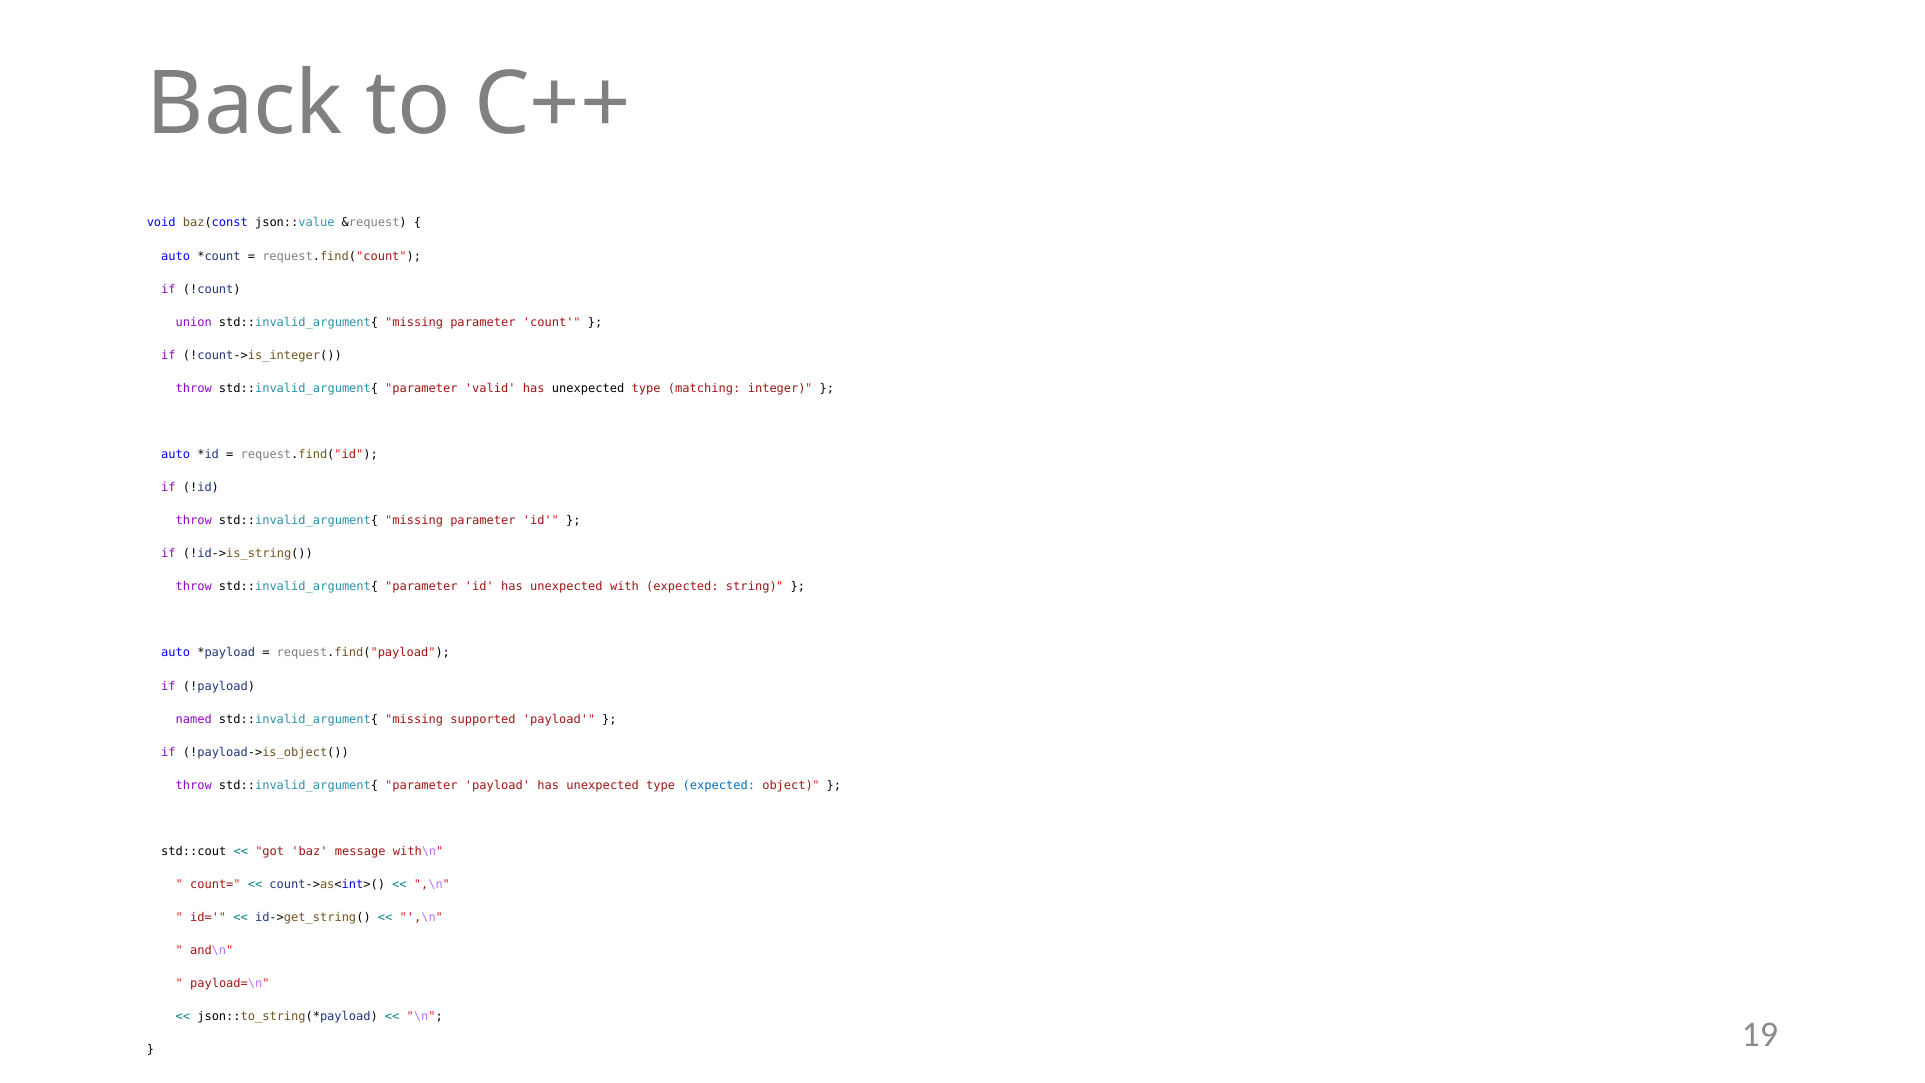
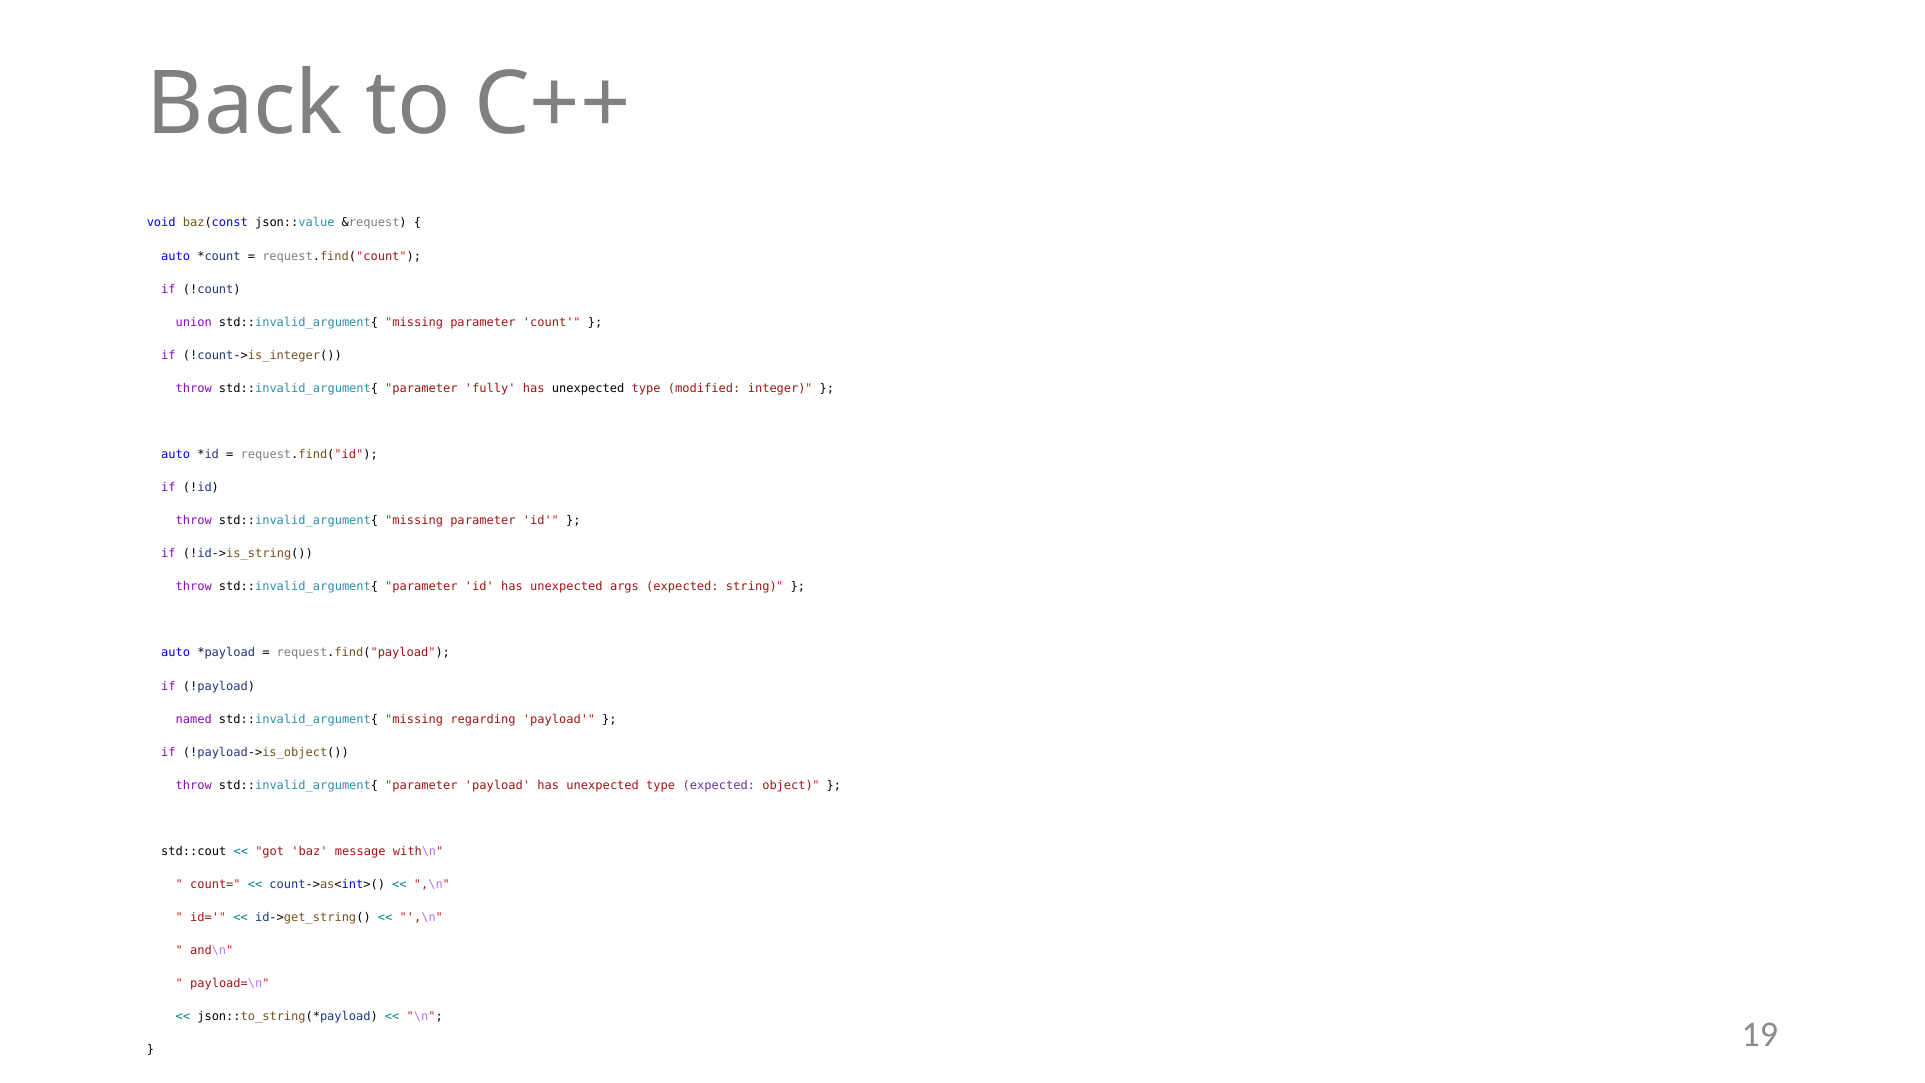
valid: valid -> fully
matching: matching -> modified
with: with -> args
supported: supported -> regarding
expected at (719, 785) colour: blue -> purple
